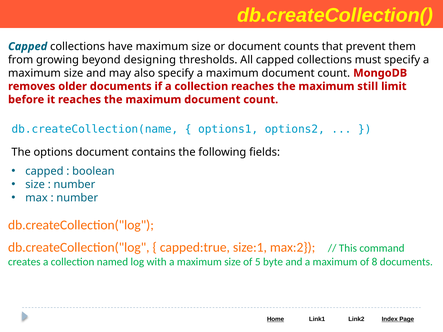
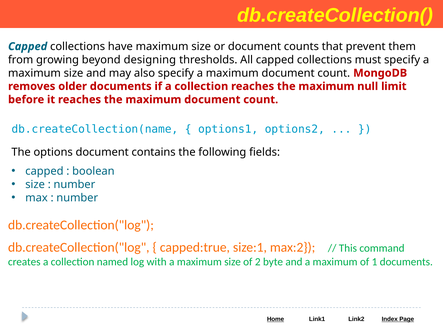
still: still -> null
5: 5 -> 2
8: 8 -> 1
